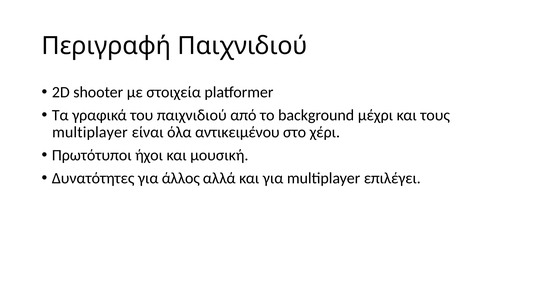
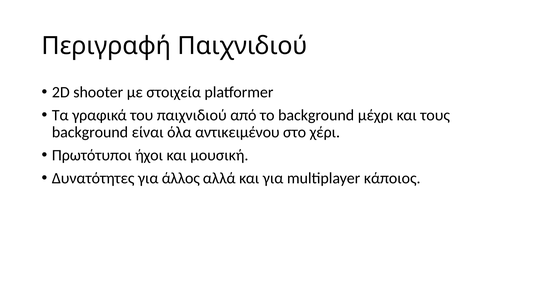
multiplayer at (90, 132): multiplayer -> background
επιλέγει: επιλέγει -> κάποιος
